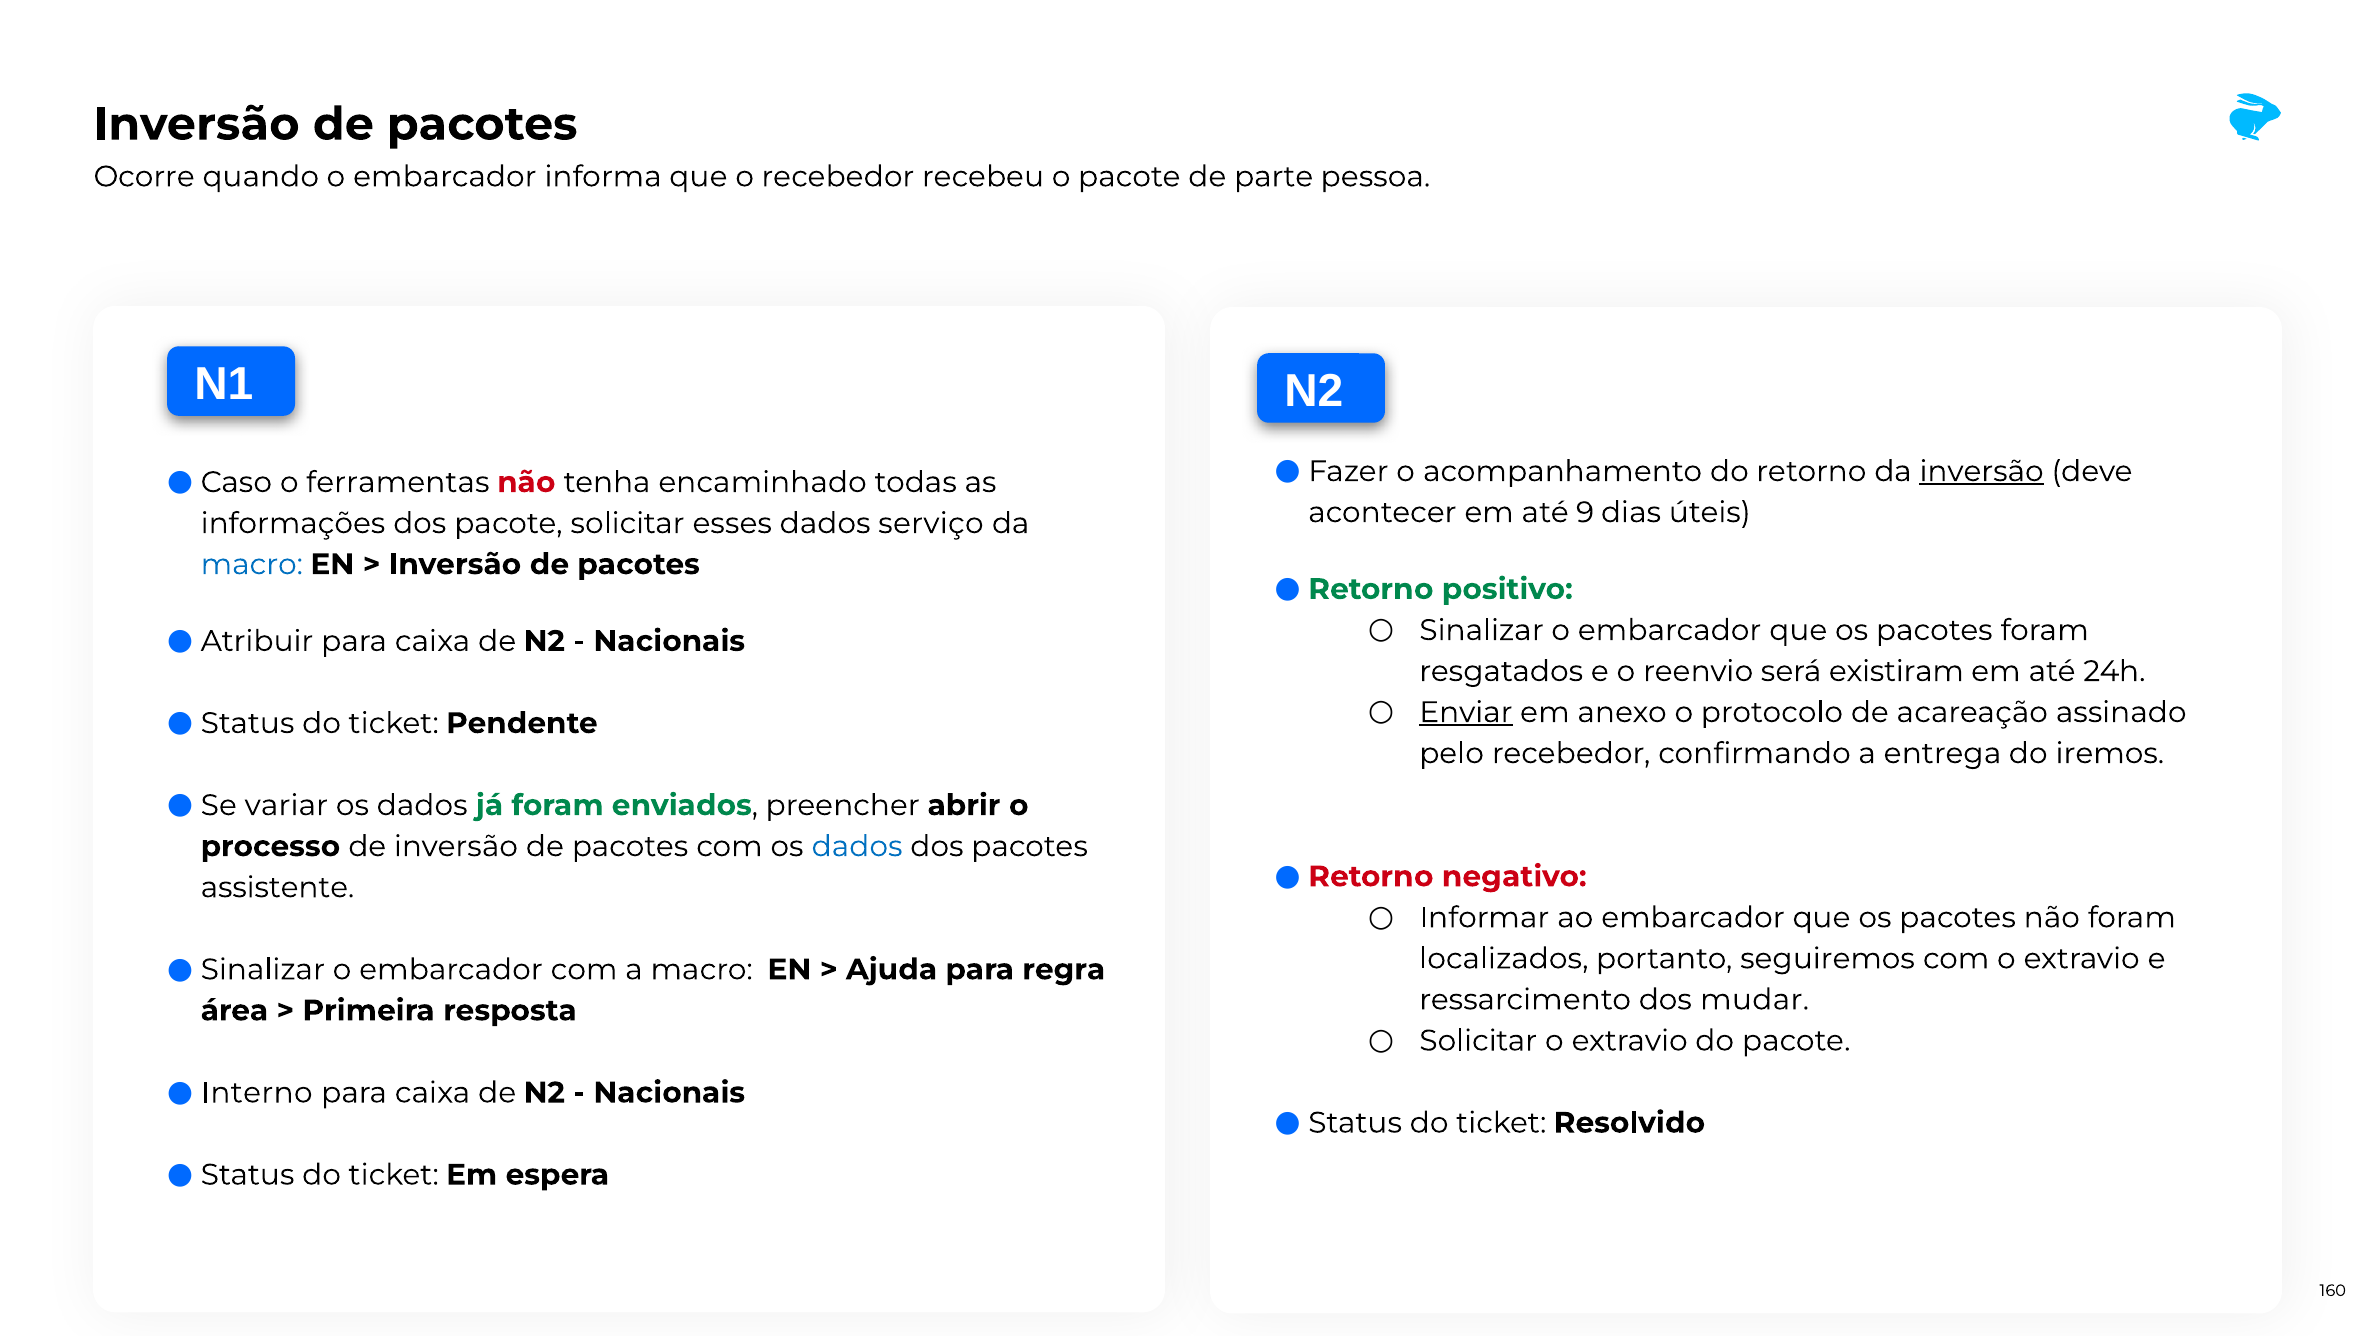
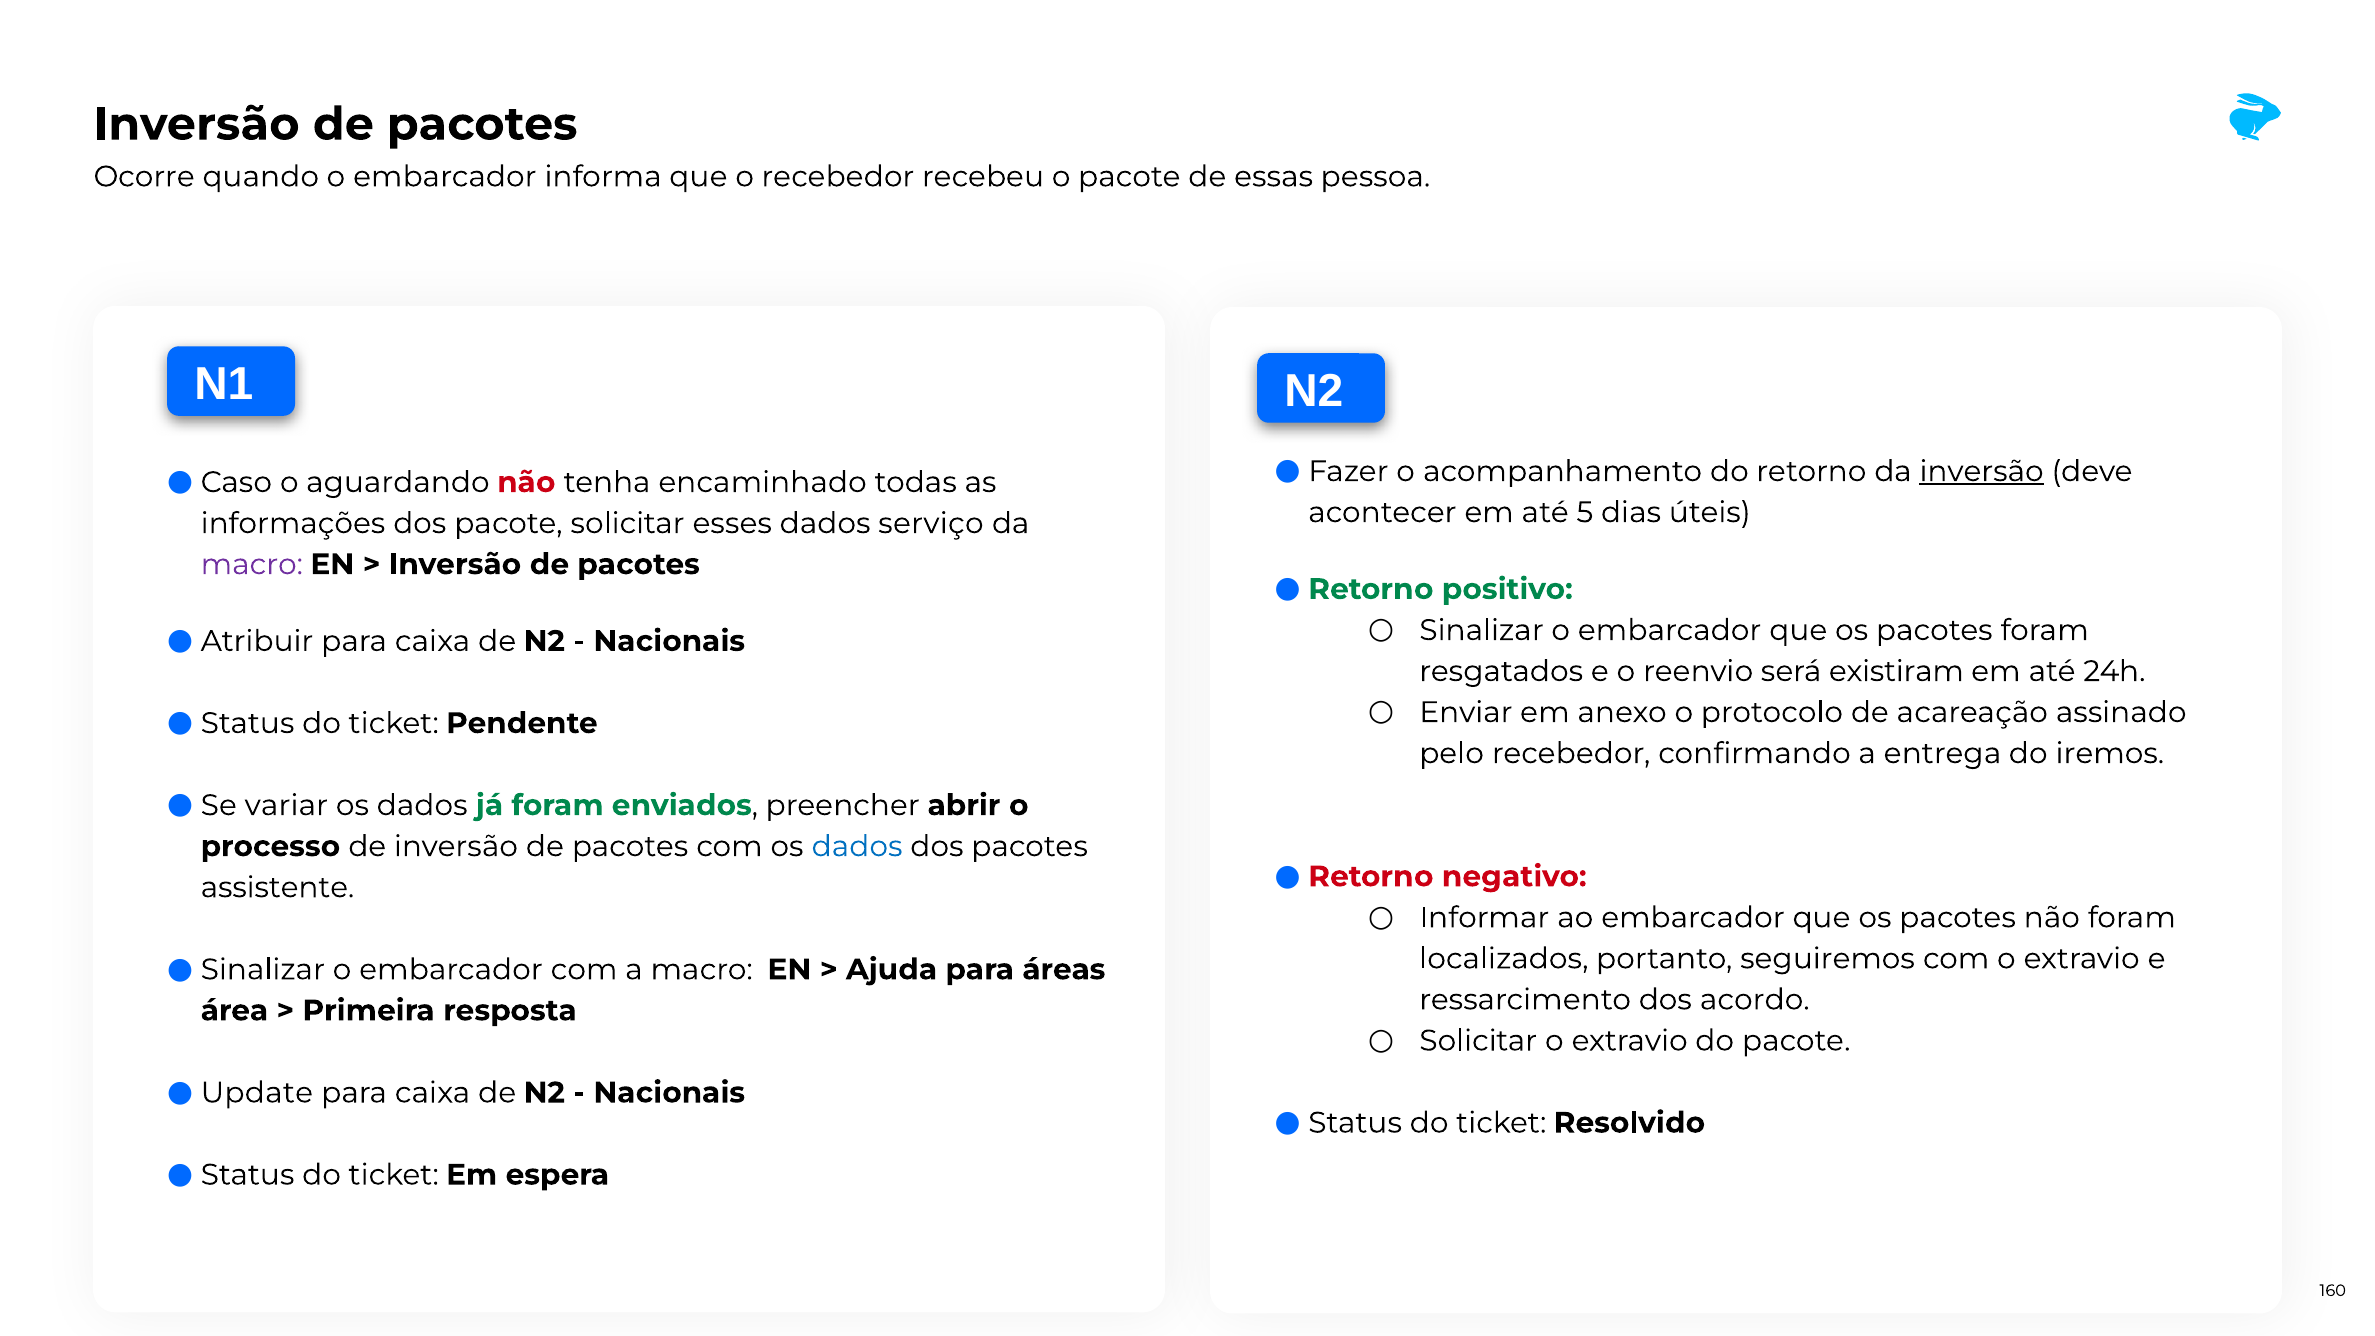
parte: parte -> essas
ferramentas: ferramentas -> aguardando
9: 9 -> 5
macro at (252, 564) colour: blue -> purple
Enviar underline: present -> none
regra: regra -> áreas
mudar: mudar -> acordo
Interno: Interno -> Update
